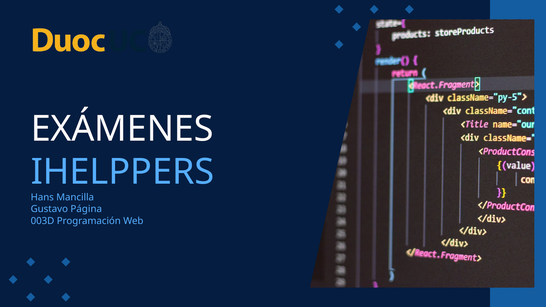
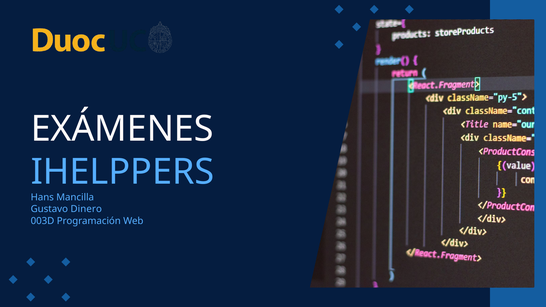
Página: Página -> Dinero
